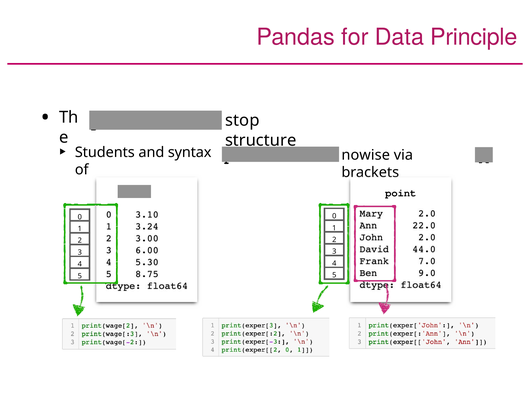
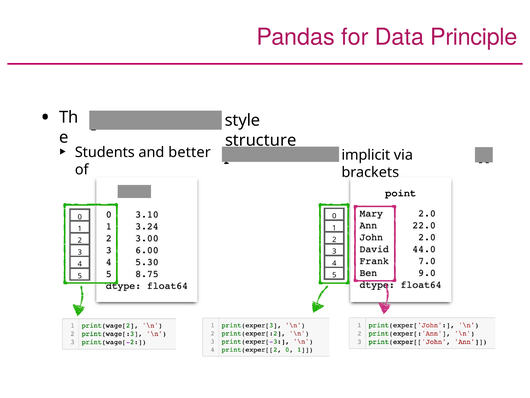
stop: stop -> style
syntax: syntax -> better
nowise: nowise -> implicit
